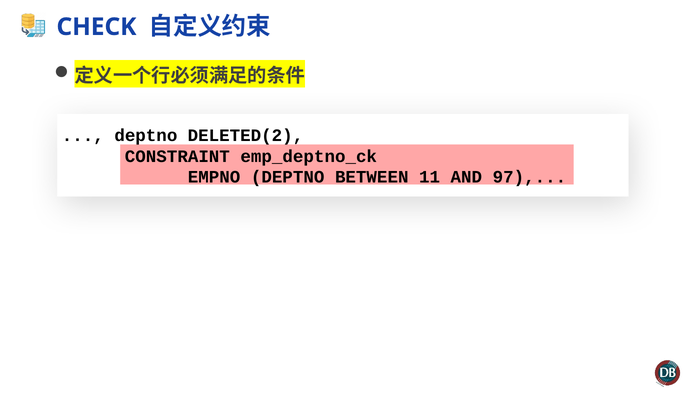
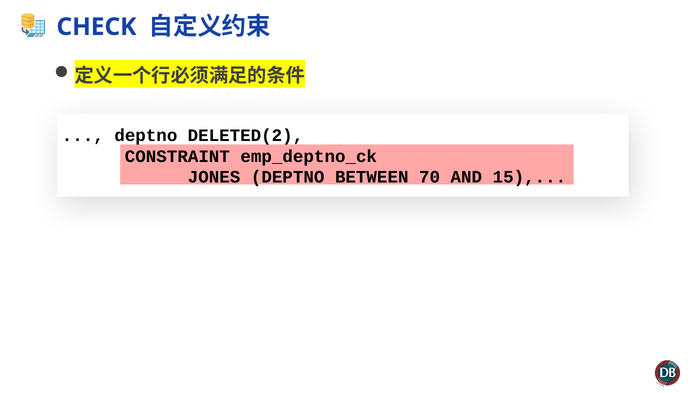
EMPNO: EMPNO -> JONES
11: 11 -> 70
97: 97 -> 15
